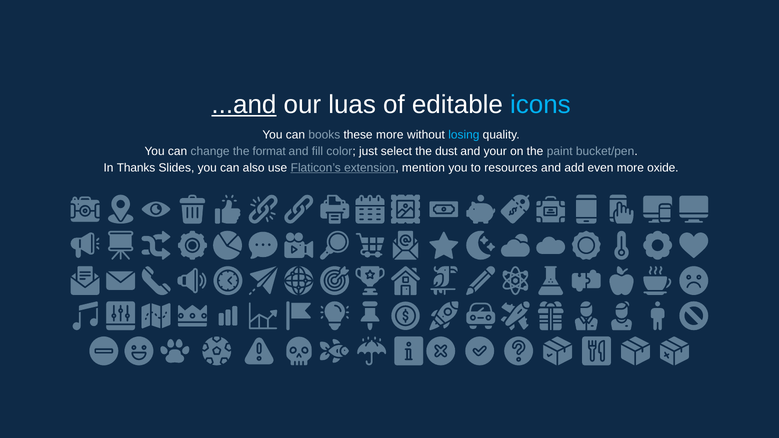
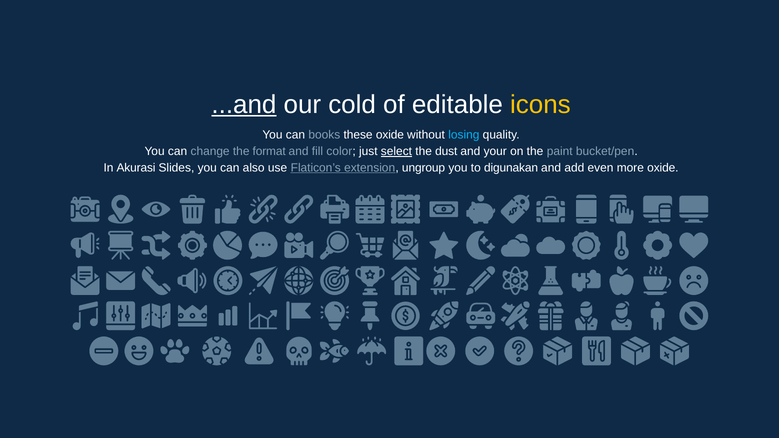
luas: luas -> cold
icons colour: light blue -> yellow
these more: more -> oxide
select underline: none -> present
Thanks: Thanks -> Akurasi
mention: mention -> ungroup
resources: resources -> digunakan
